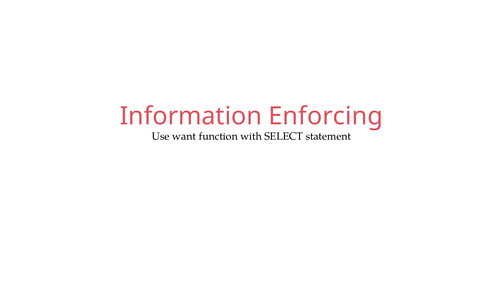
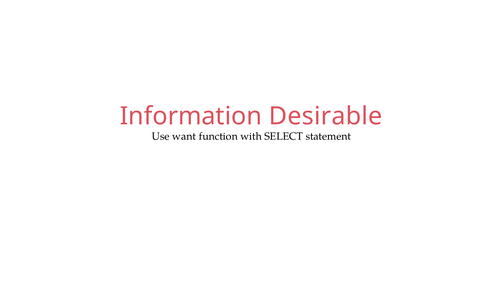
Enforcing: Enforcing -> Desirable
